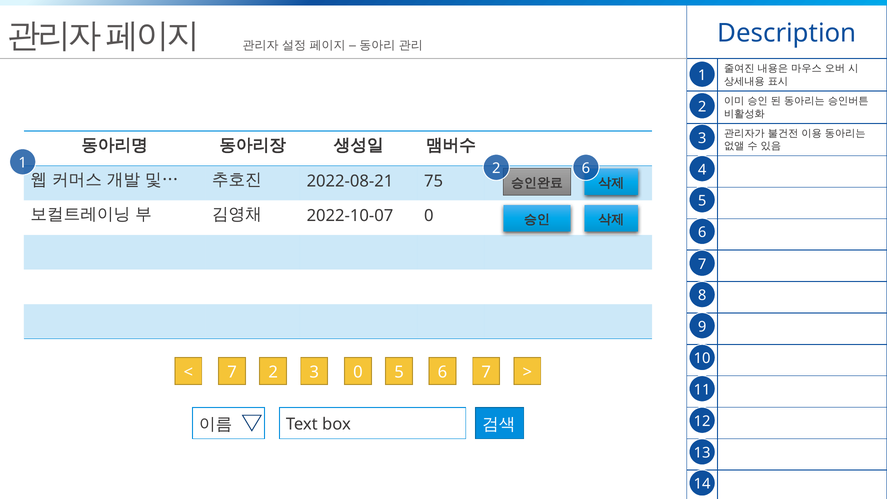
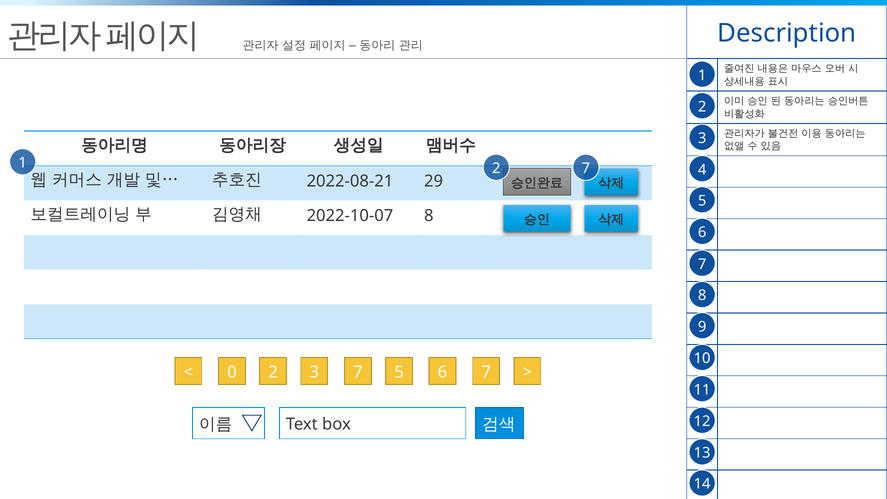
2 6: 6 -> 7
75: 75 -> 29
2022-10-07 0: 0 -> 8
7 at (232, 372): 7 -> 0
3 0: 0 -> 7
